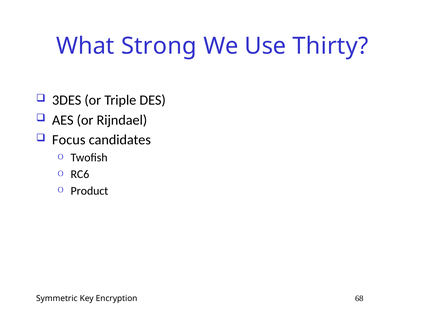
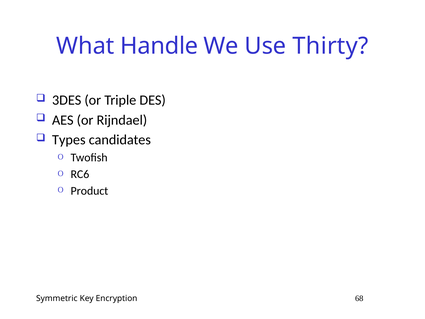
Strong: Strong -> Handle
Focus: Focus -> Types
